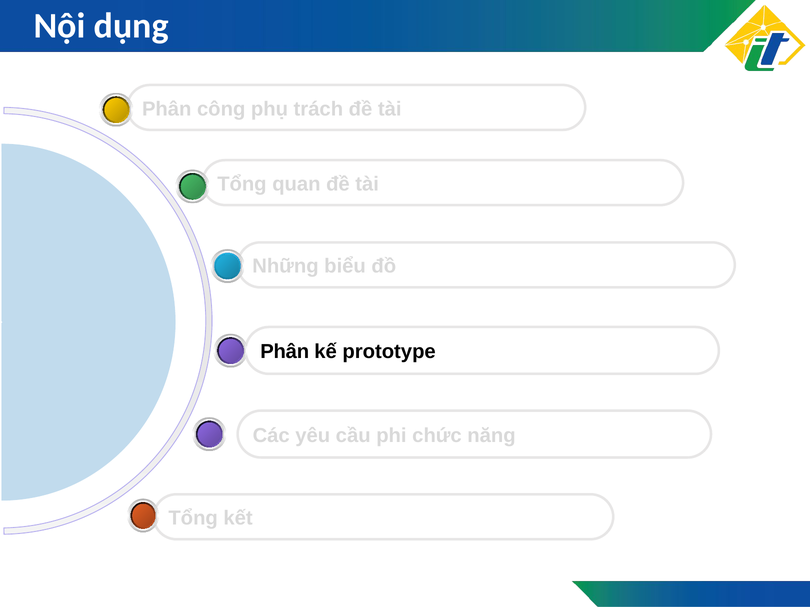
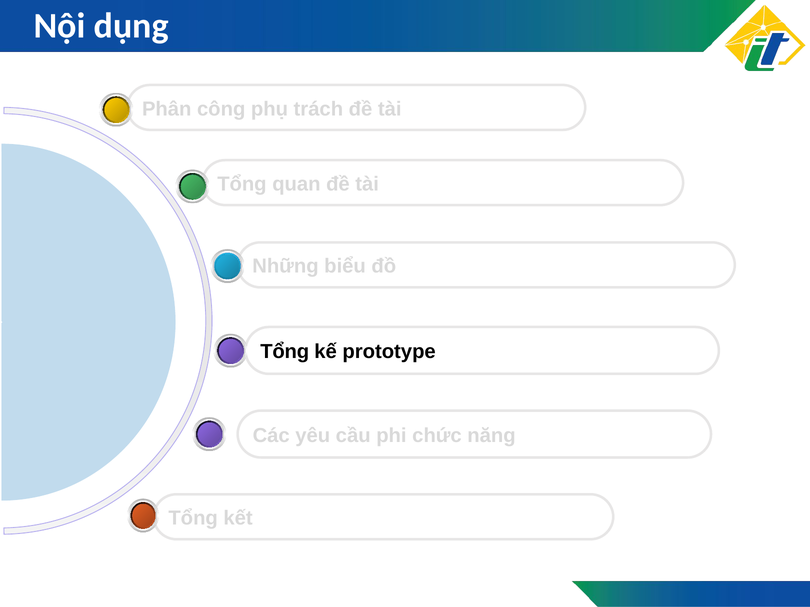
Phân at (285, 352): Phân -> Tổng
